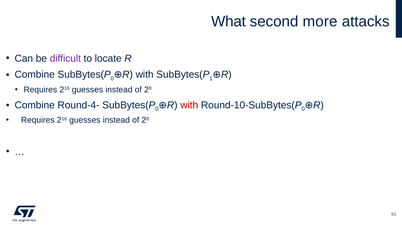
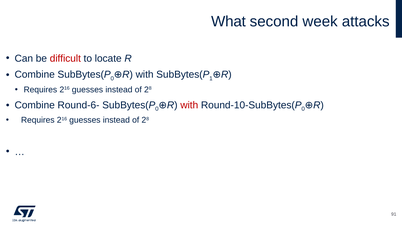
more: more -> week
difficult colour: purple -> red
Round-4-: Round-4- -> Round-6-
